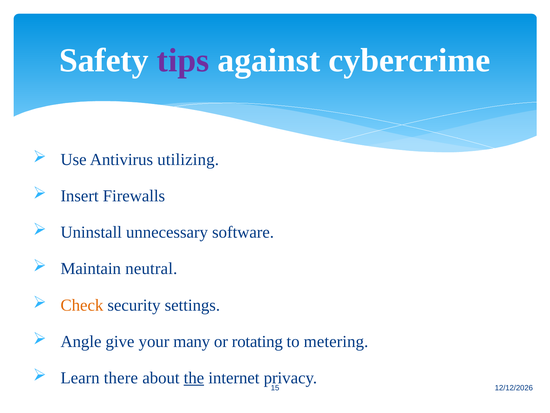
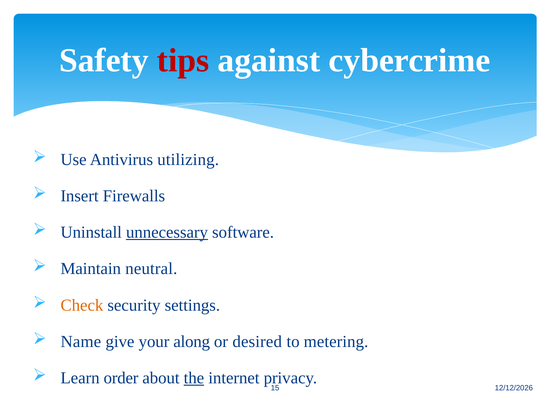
tips colour: purple -> red
unnecessary underline: none -> present
Angle: Angle -> Name
many: many -> along
rotating: rotating -> desired
there: there -> order
